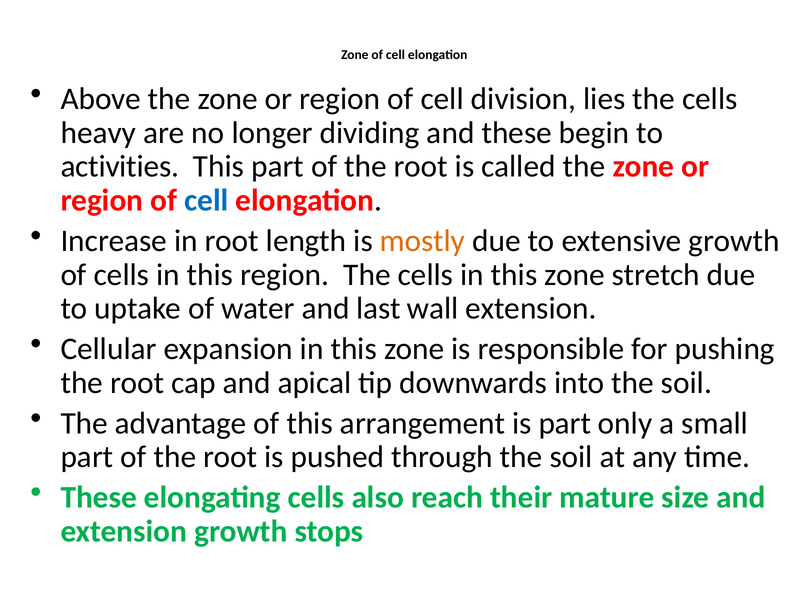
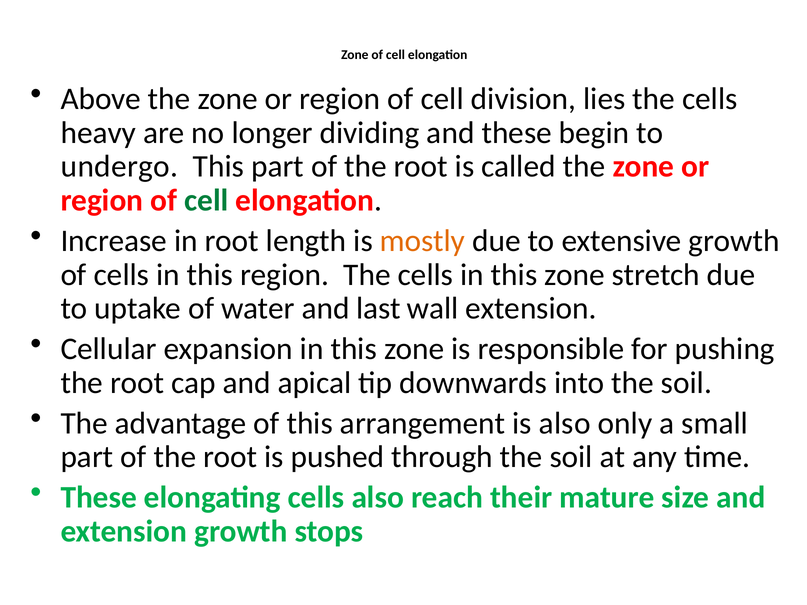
activities: activities -> undergo
cell at (206, 201) colour: blue -> green
is part: part -> also
